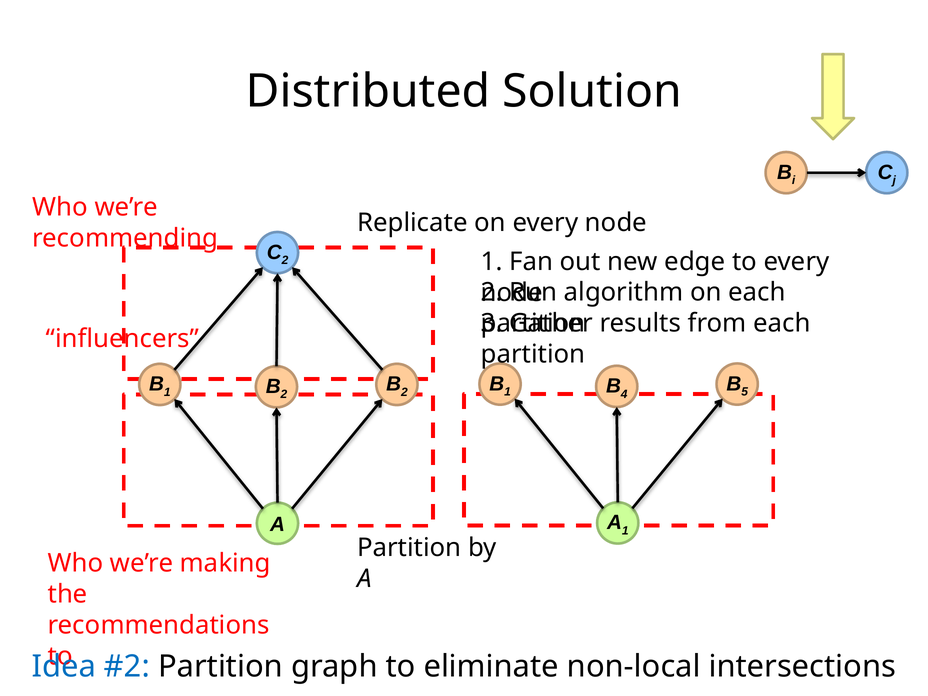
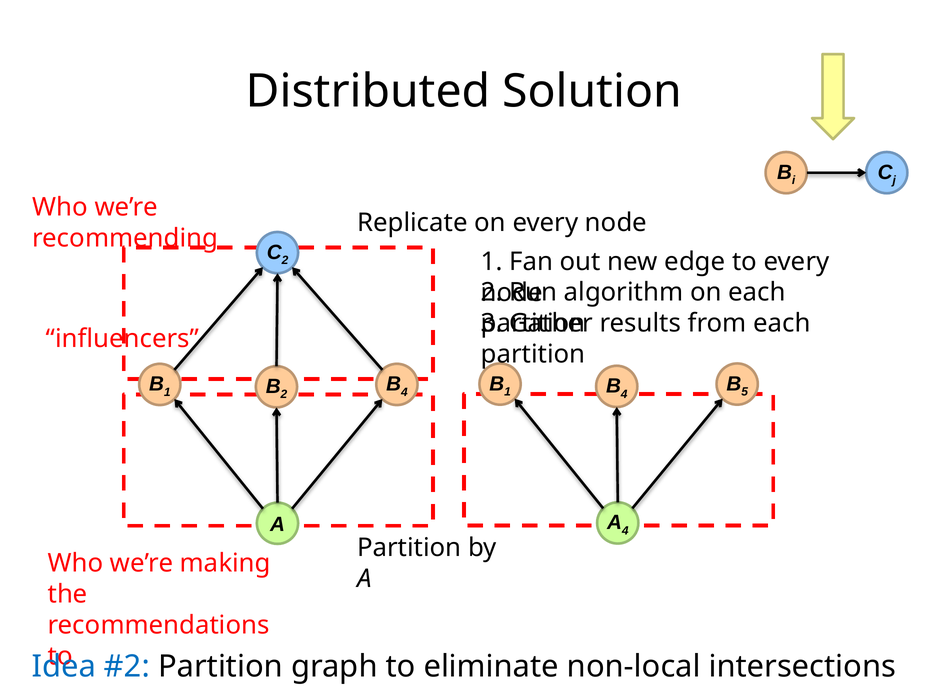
2 at (404, 392): 2 -> 4
A 1: 1 -> 4
